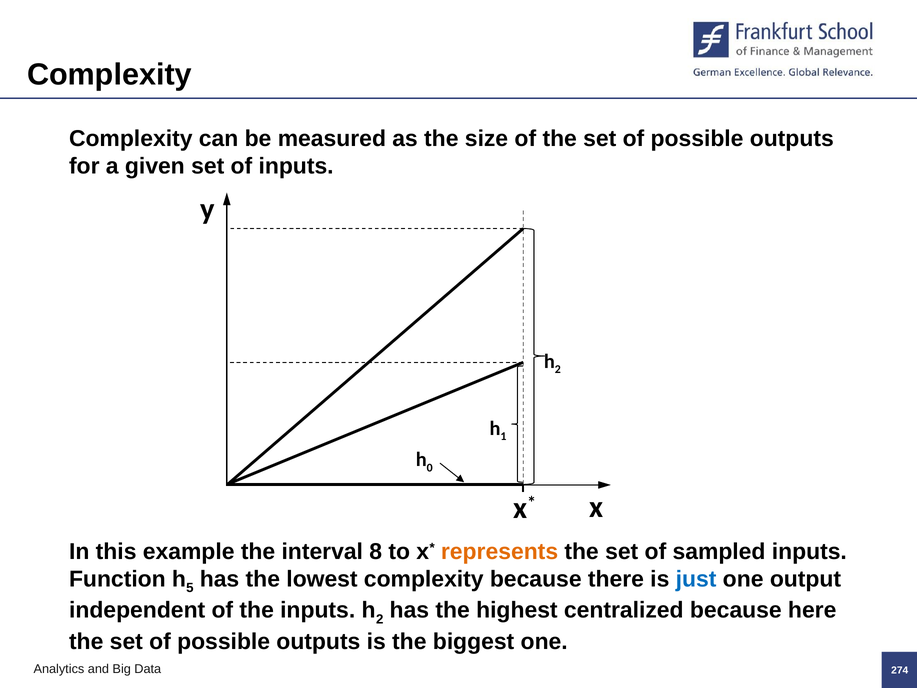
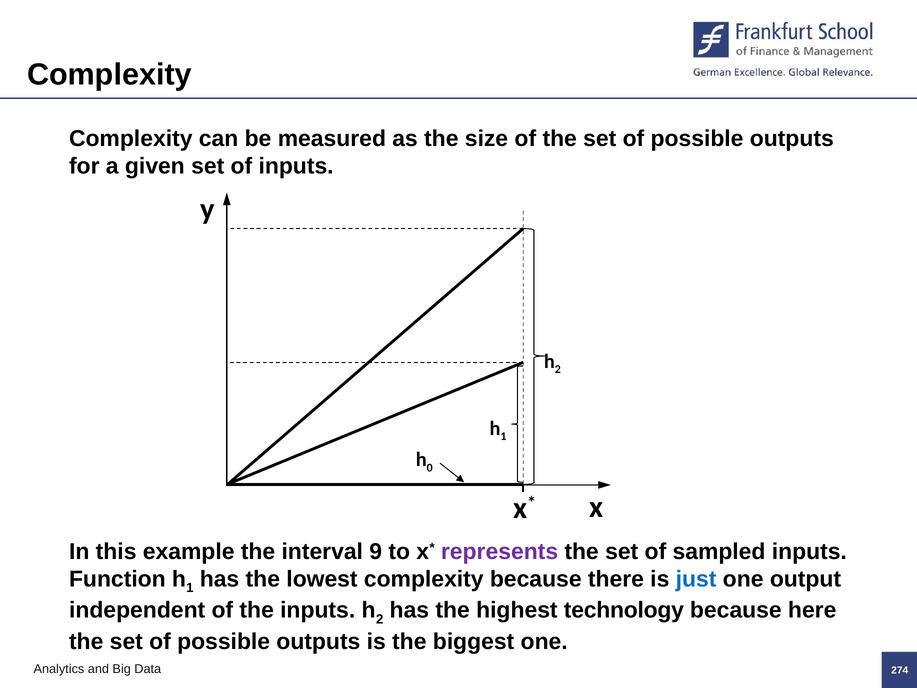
8: 8 -> 9
represents colour: orange -> purple
5 at (190, 588): 5 -> 1
centralized: centralized -> technology
